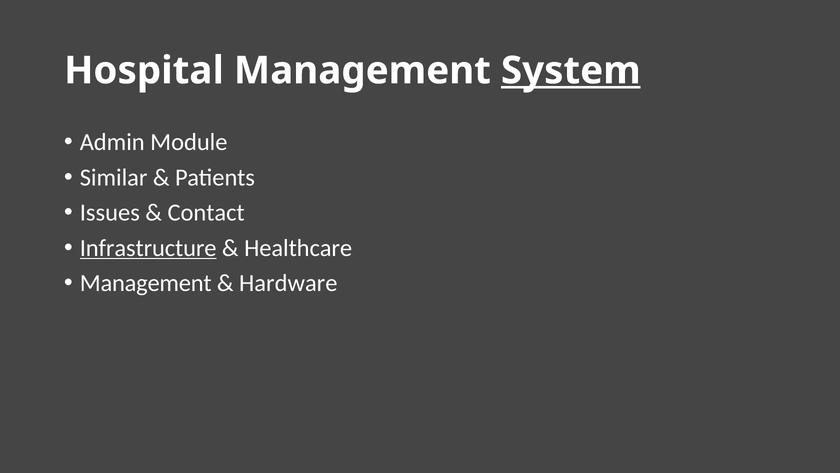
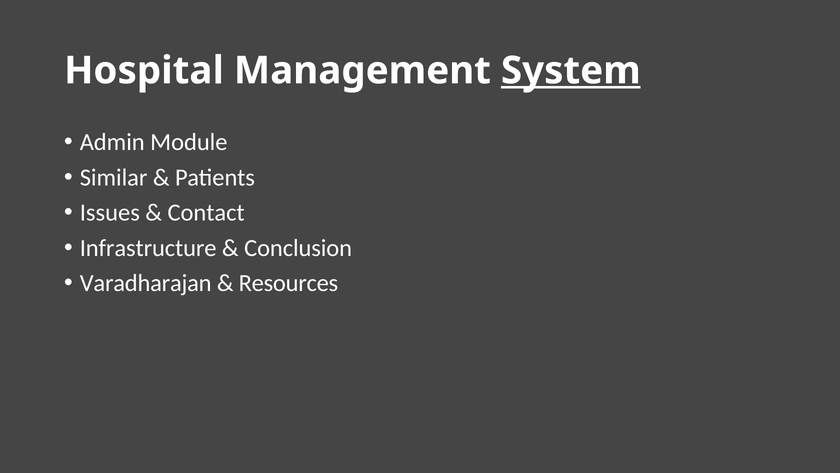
Infrastructure underline: present -> none
Healthcare: Healthcare -> Conclusion
Management at (146, 283): Management -> Varadharajan
Hardware: Hardware -> Resources
